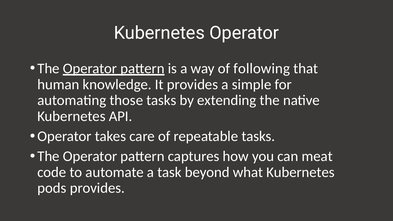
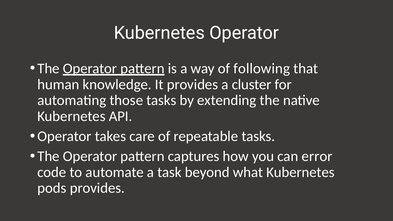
simple: simple -> cluster
meat: meat -> error
